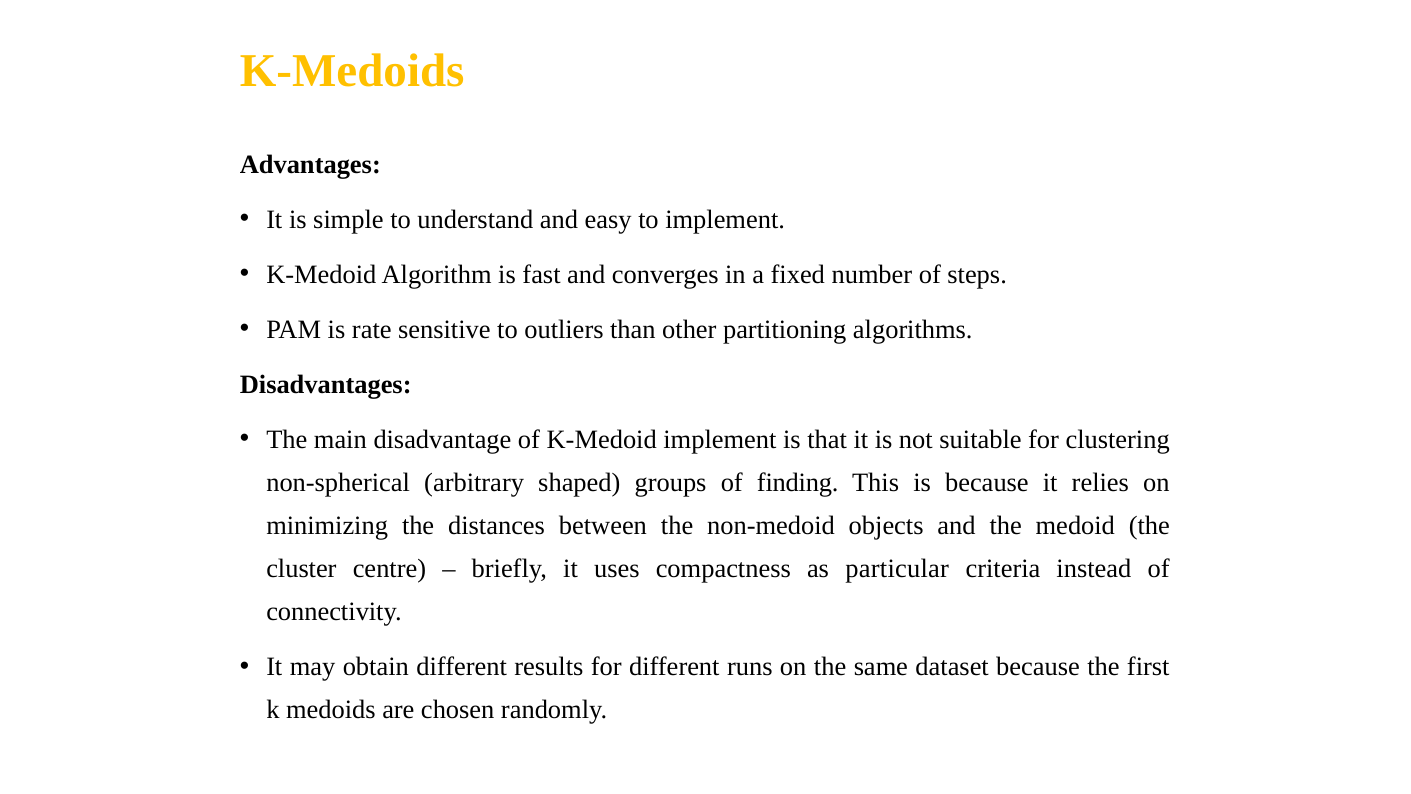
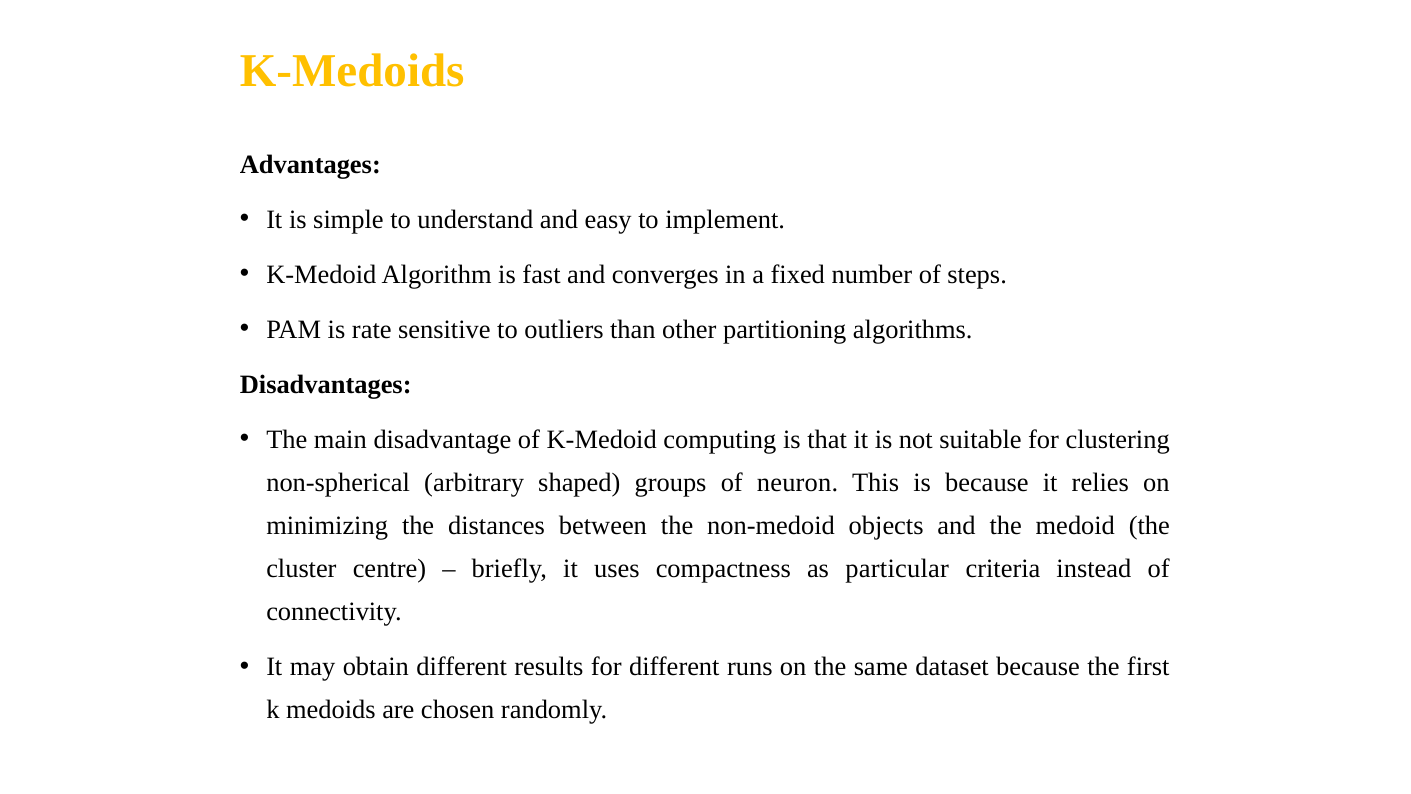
K-Medoid implement: implement -> computing
finding: finding -> neuron
